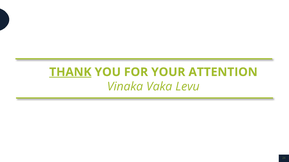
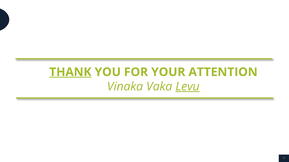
Levu underline: none -> present
